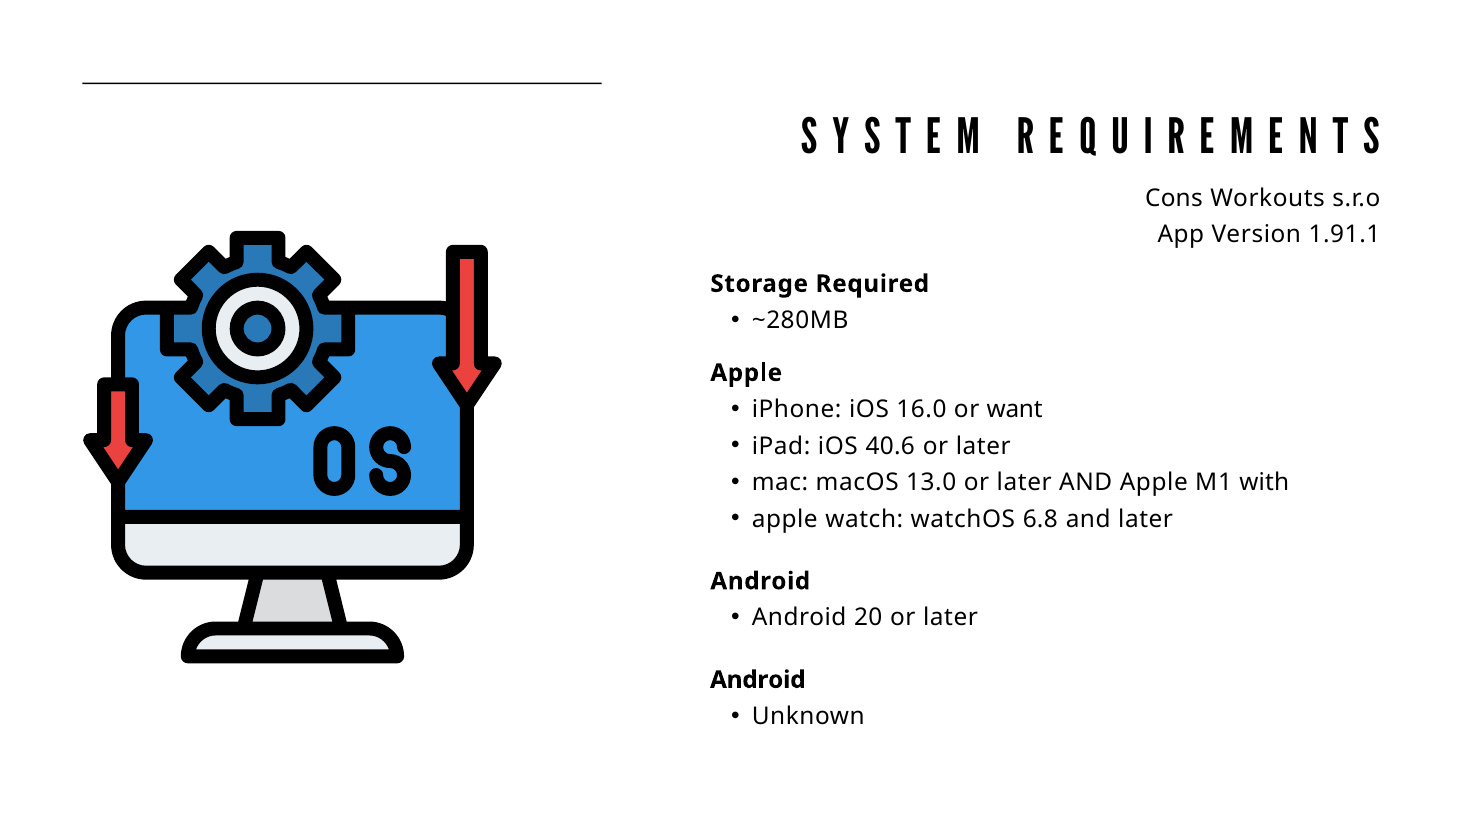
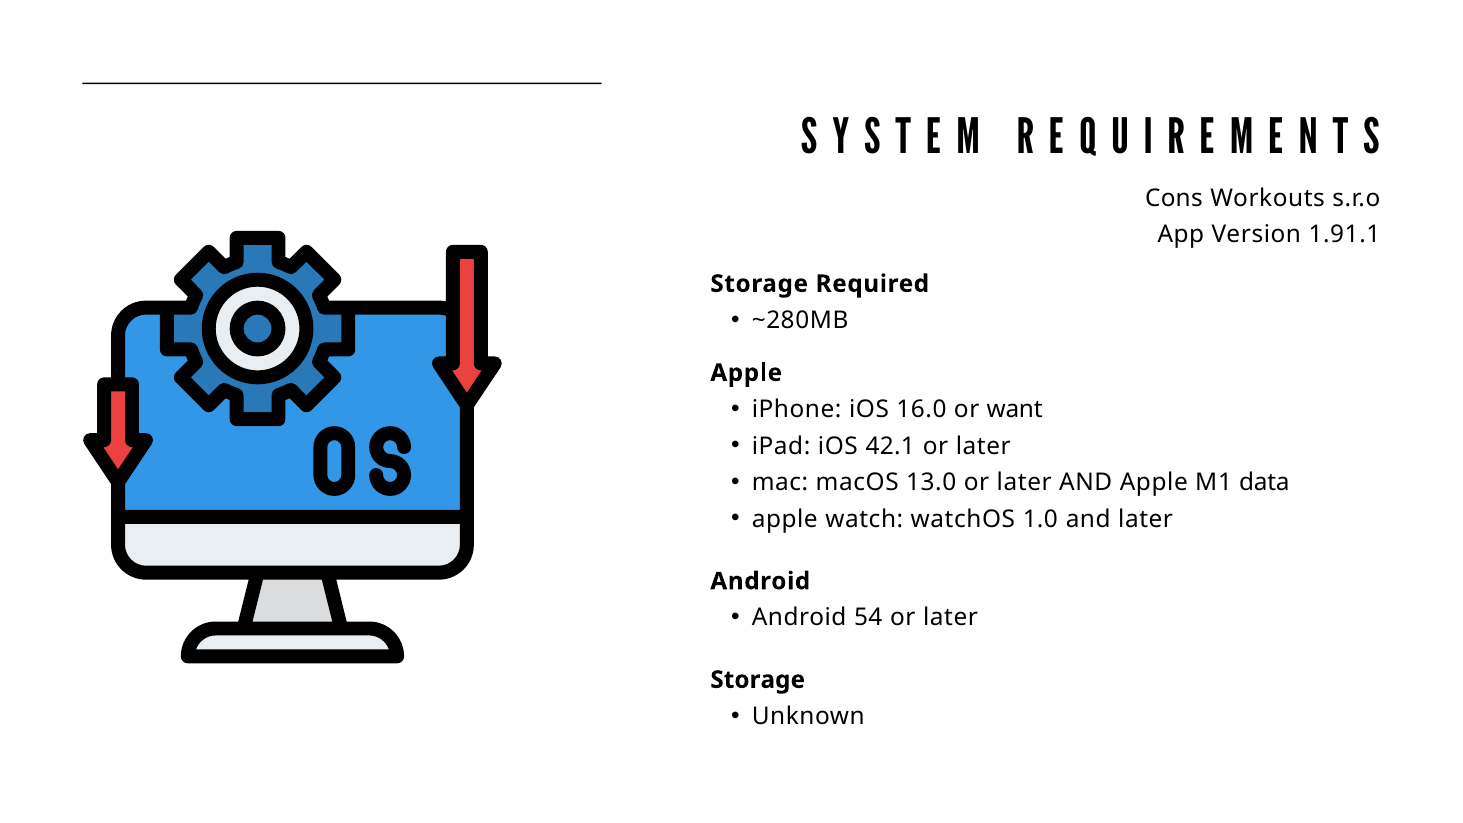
40.6: 40.6 -> 42.1
with: with -> data
6.8: 6.8 -> 1.0
20: 20 -> 54
Android at (758, 680): Android -> Storage
